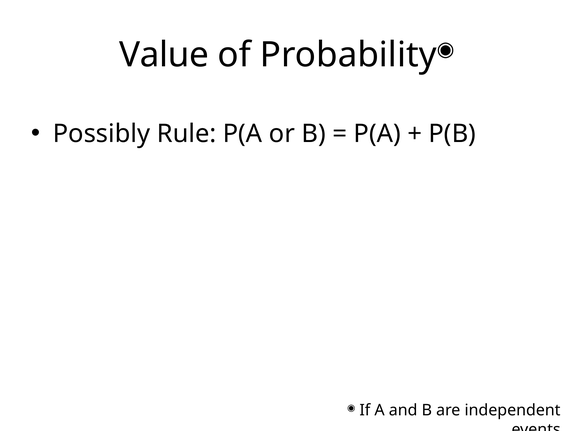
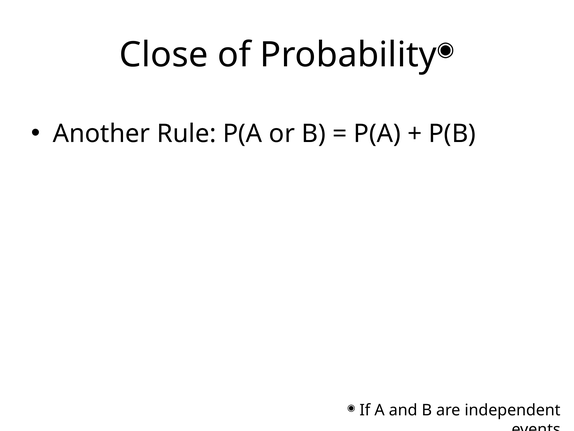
Value: Value -> Close
Possibly: Possibly -> Another
